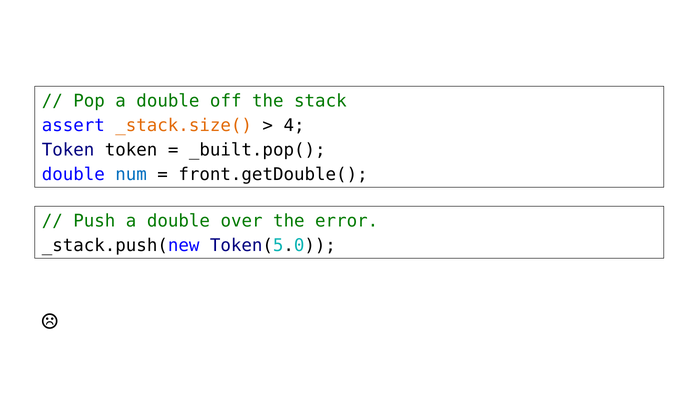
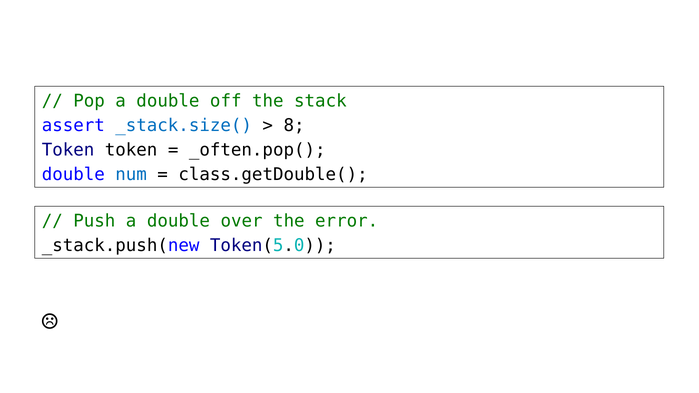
_stack.size( colour: orange -> blue
4: 4 -> 8
_built.pop(: _built.pop( -> _often.pop(
front.getDouble(: front.getDouble( -> class.getDouble(
